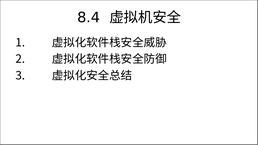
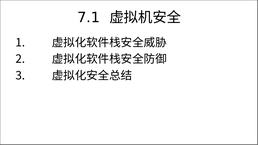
8.4: 8.4 -> 7.1
